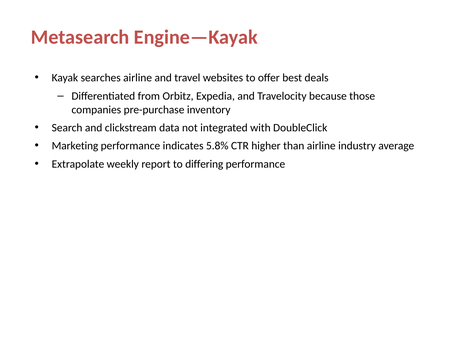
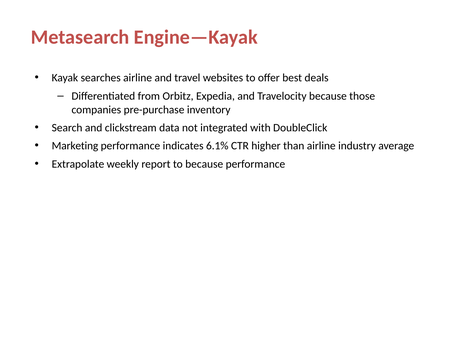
5.8%: 5.8% -> 6.1%
to differing: differing -> because
